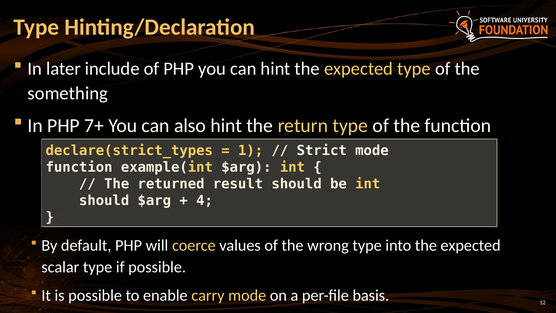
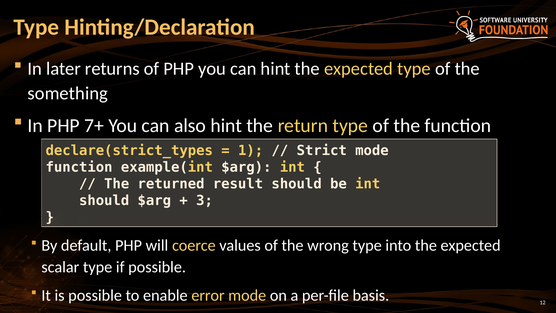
include: include -> returns
4: 4 -> 3
carry: carry -> error
